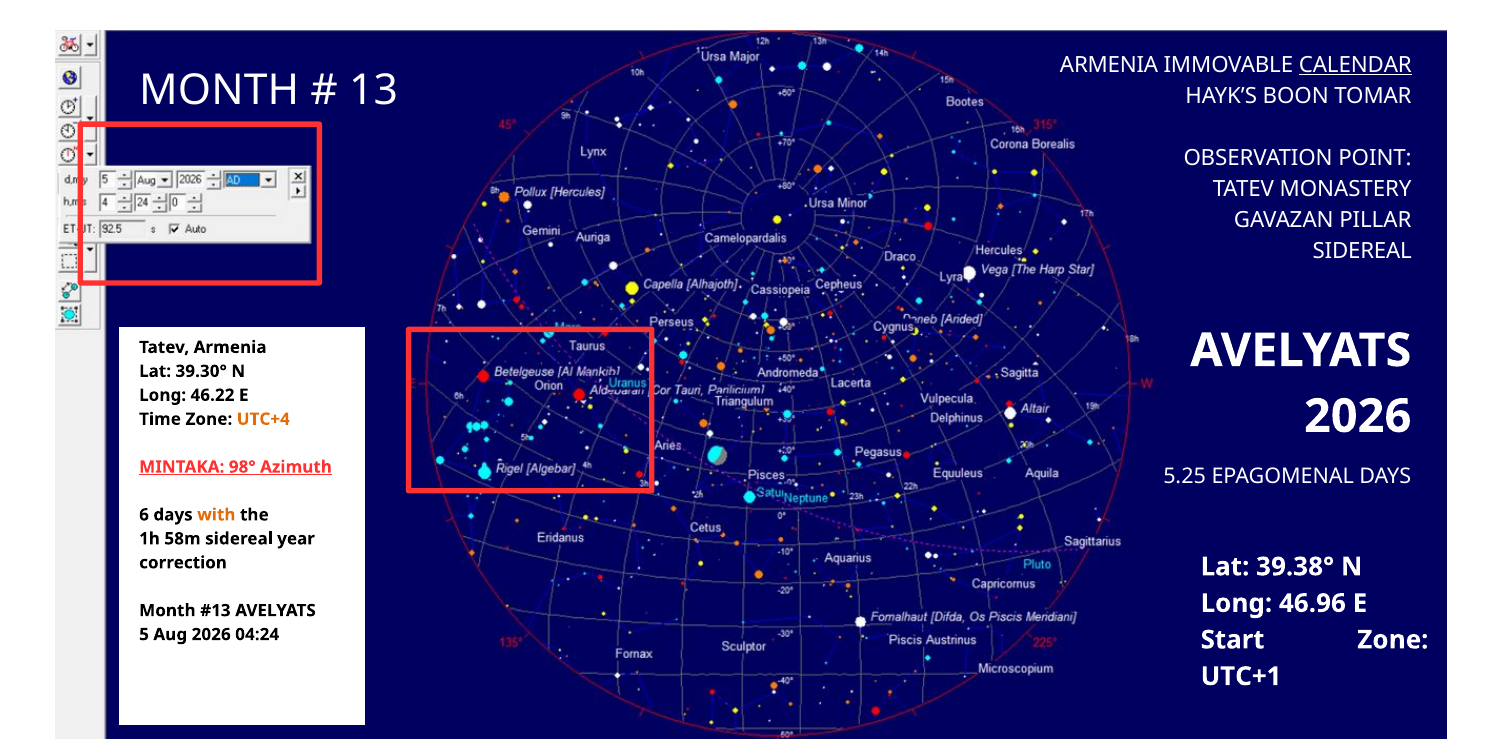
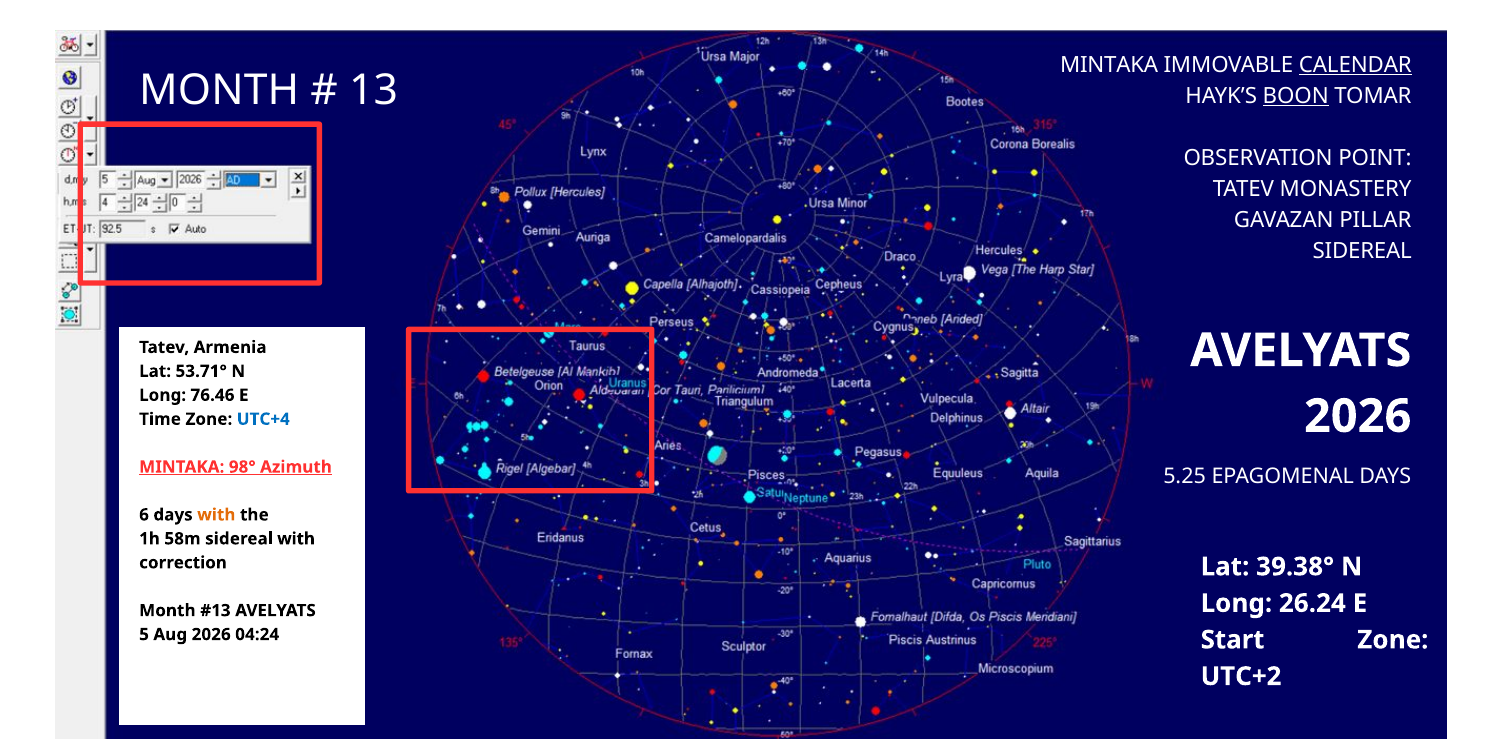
ARMENIA at (1109, 65): ARMENIA -> MINTAKA
BOON underline: none -> present
39.30°: 39.30° -> 53.71°
46.22: 46.22 -> 76.46
UTC+4 colour: orange -> blue
sidereal year: year -> with
46.96: 46.96 -> 26.24
UTC+1: UTC+1 -> UTC+2
